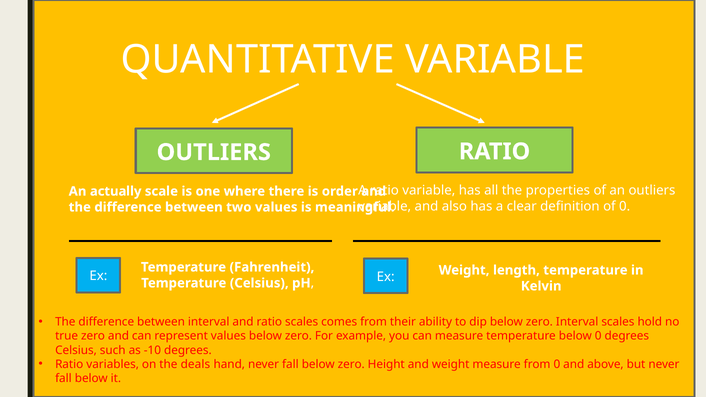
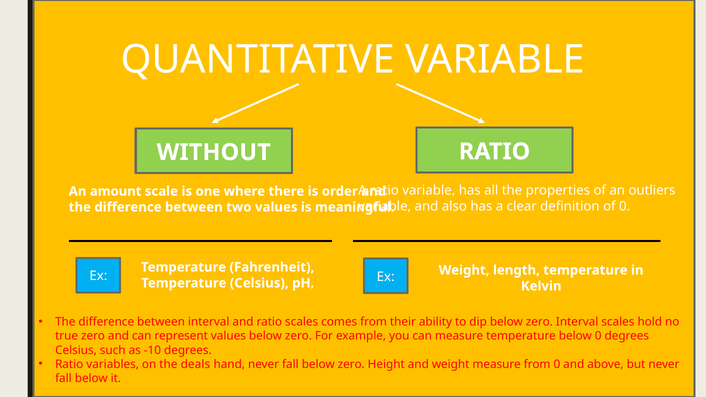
OUTLIERS at (214, 152): OUTLIERS -> WITHOUT
actually: actually -> amount
